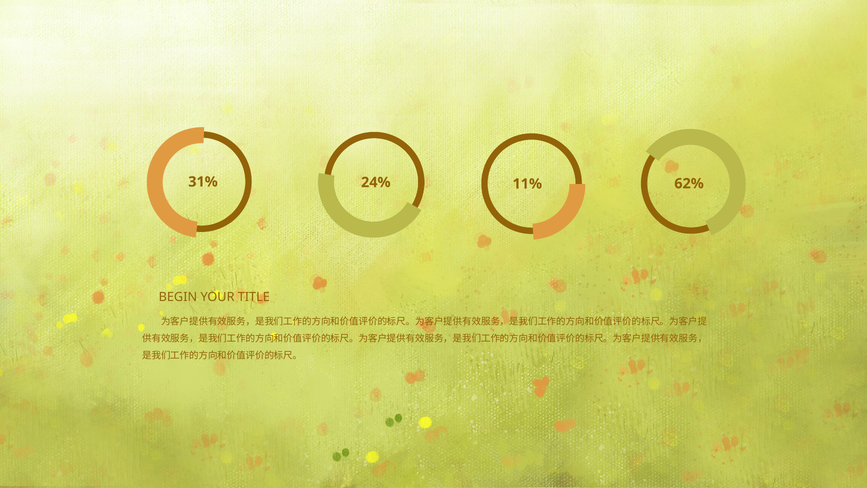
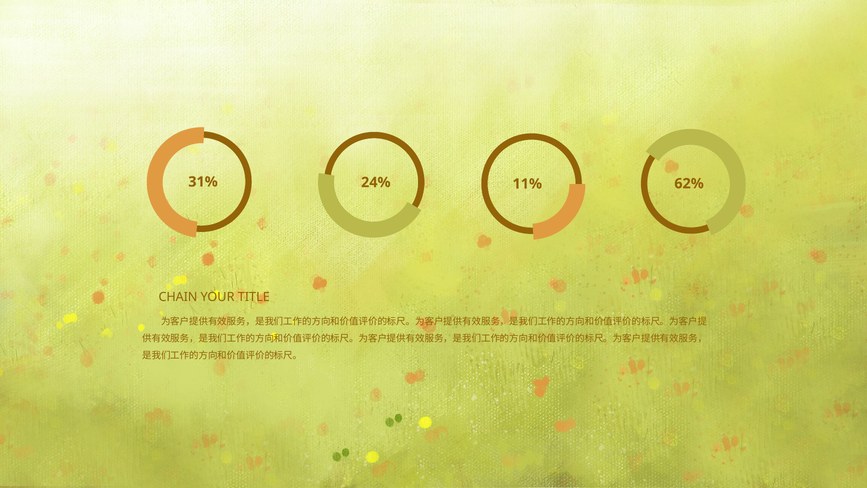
BEGIN: BEGIN -> CHAIN
